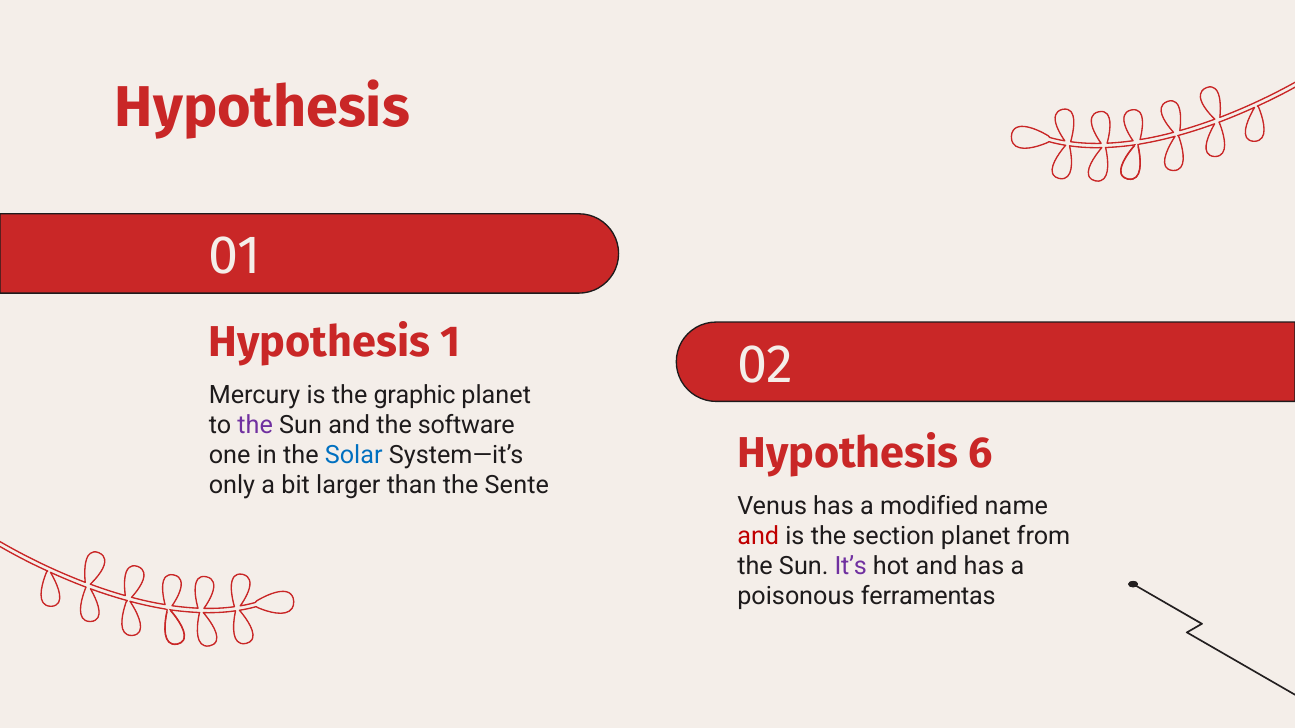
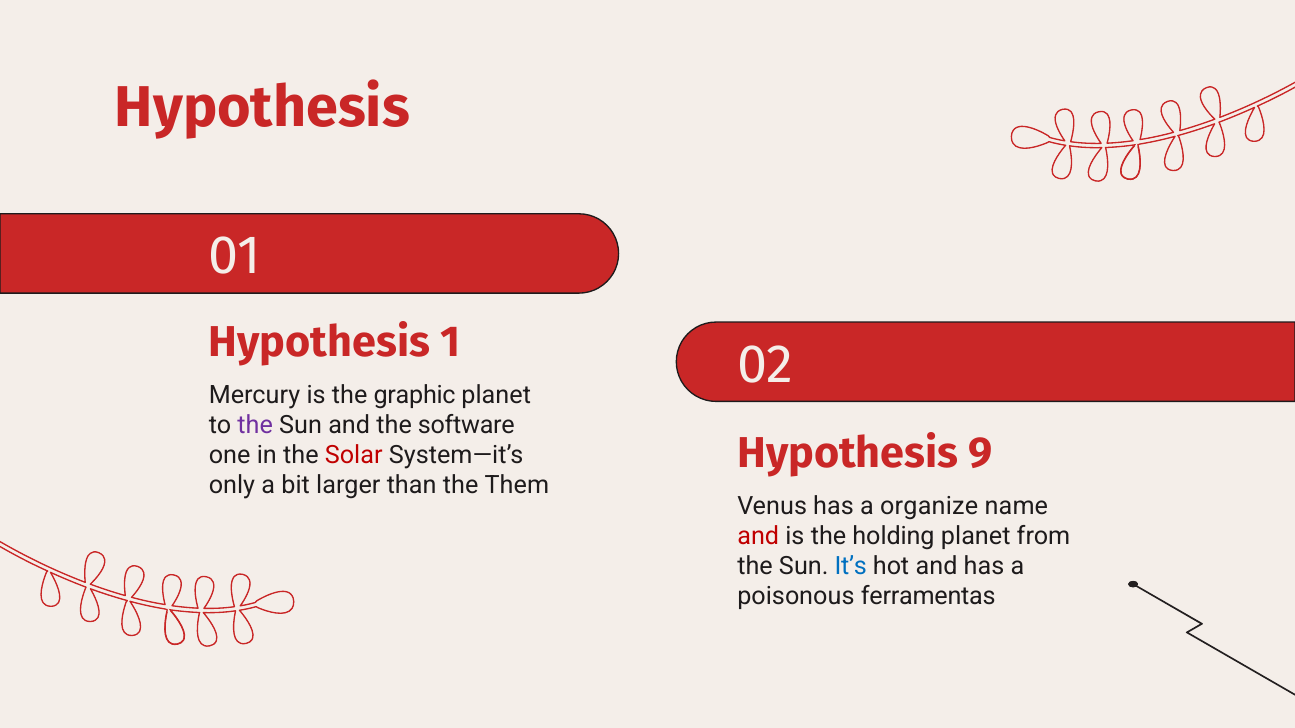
6: 6 -> 9
Solar colour: blue -> red
Sente: Sente -> Them
modified: modified -> organize
section: section -> holding
It’s colour: purple -> blue
